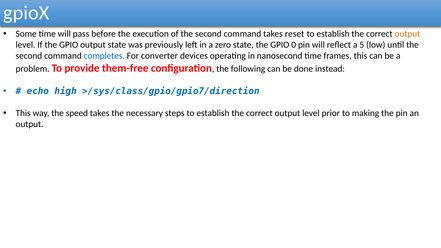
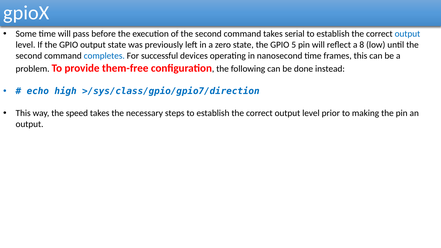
reset: reset -> serial
output at (407, 34) colour: orange -> blue
0: 0 -> 5
5: 5 -> 8
converter: converter -> successful
